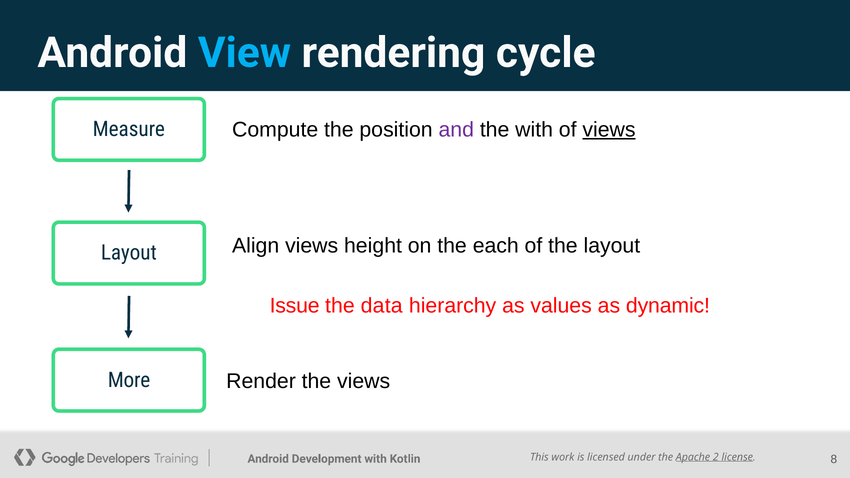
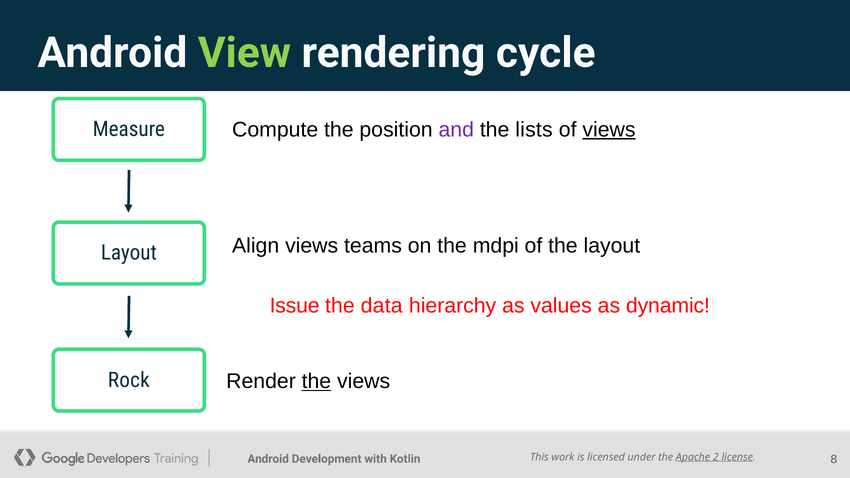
View colour: light blue -> light green
the with: with -> lists
height: height -> teams
each: each -> mdpi
More: More -> Rock
the at (316, 381) underline: none -> present
